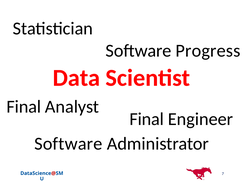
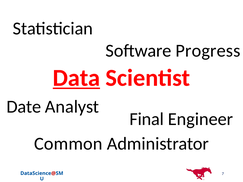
Data underline: none -> present
Final at (24, 107): Final -> Date
Software at (68, 144): Software -> Common
